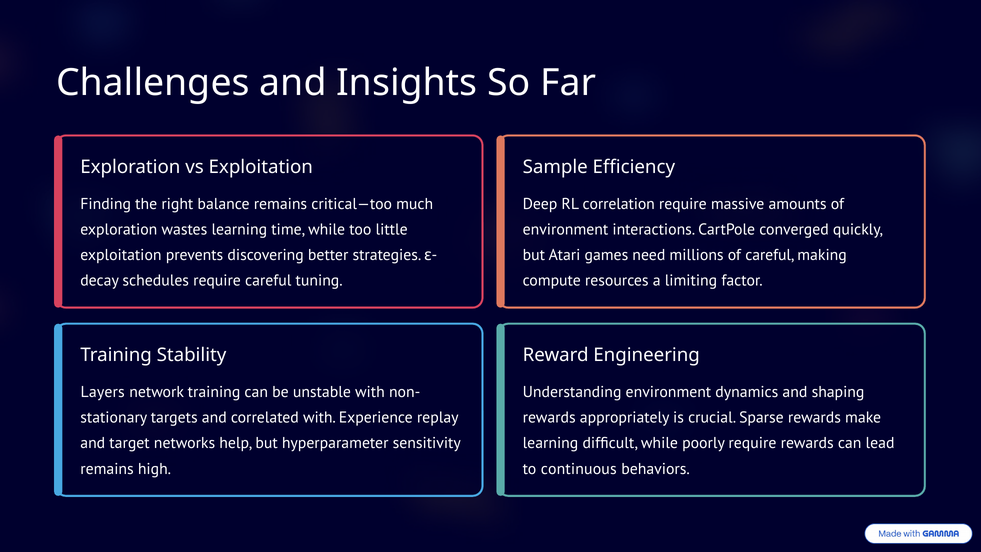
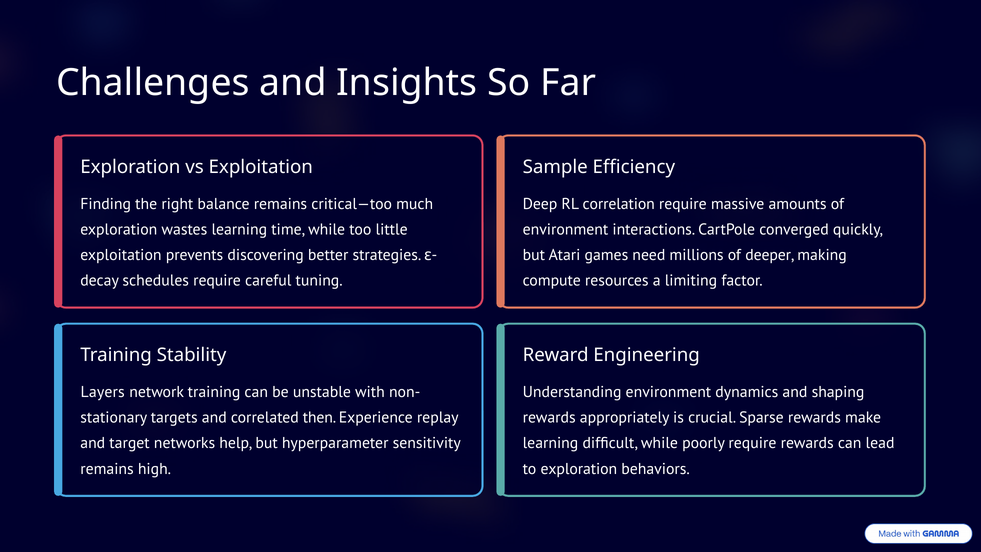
of careful: careful -> deeper
correlated with: with -> then
to continuous: continuous -> exploration
